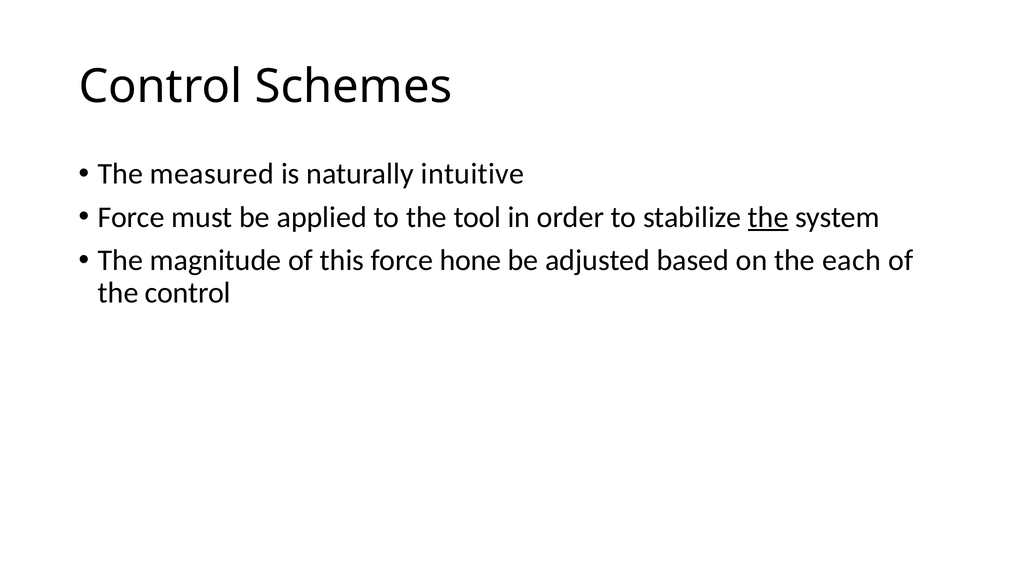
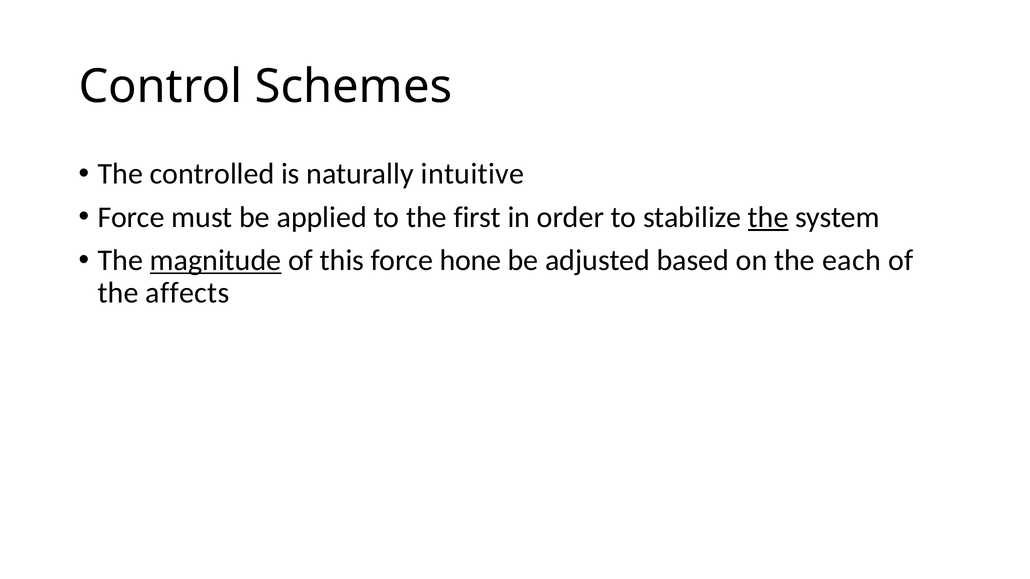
measured: measured -> controlled
tool: tool -> first
magnitude underline: none -> present
the control: control -> affects
